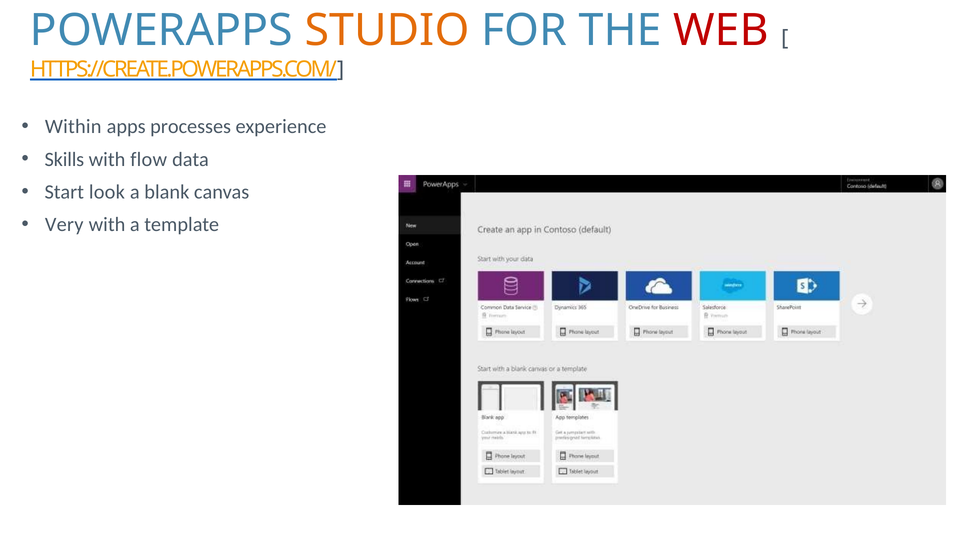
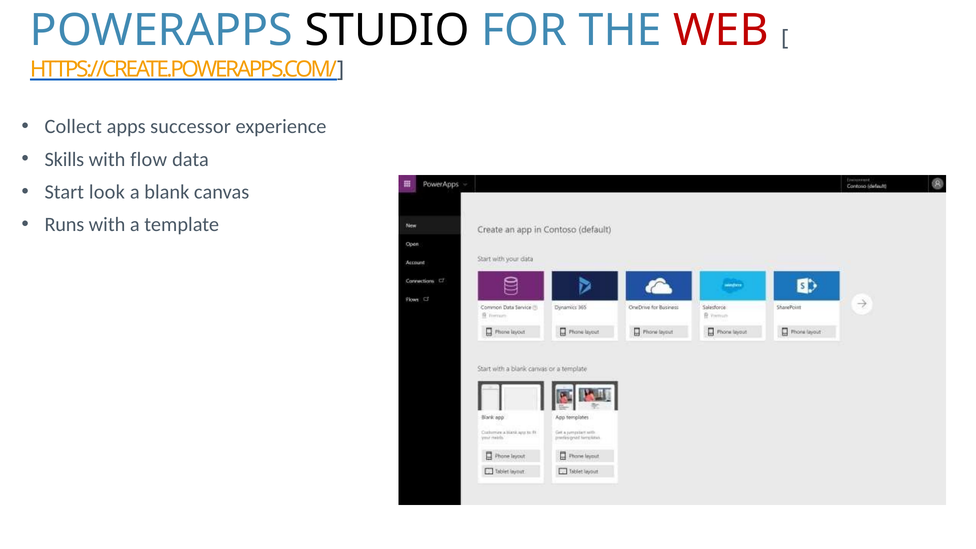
STUDIO colour: orange -> black
Within: Within -> Collect
processes: processes -> successor
Very: Very -> Runs
